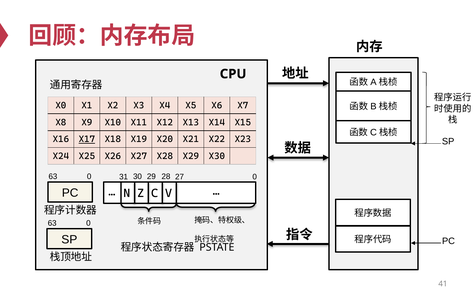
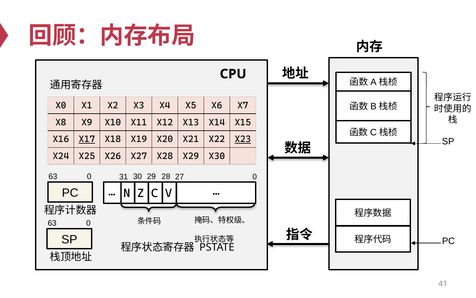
X23 underline: none -> present
